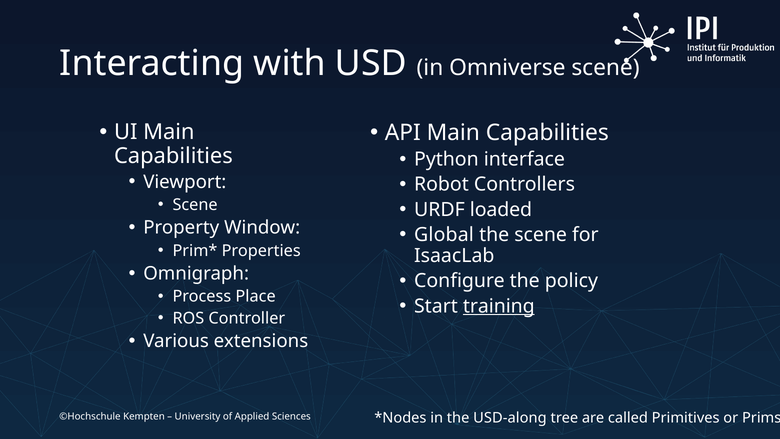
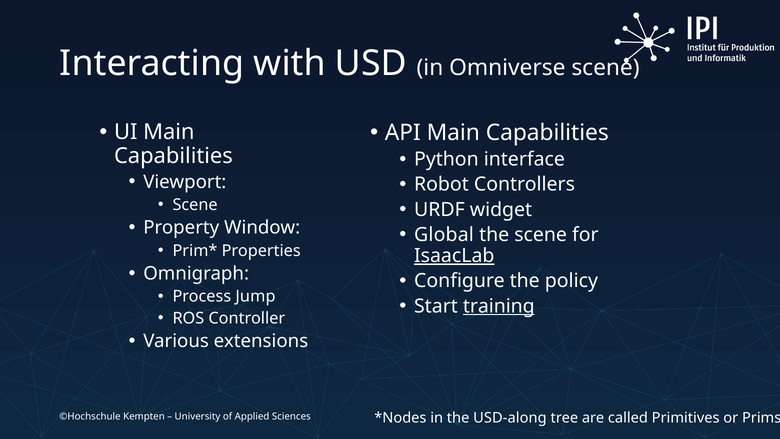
loaded: loaded -> widget
IsaacLab underline: none -> present
Place: Place -> Jump
